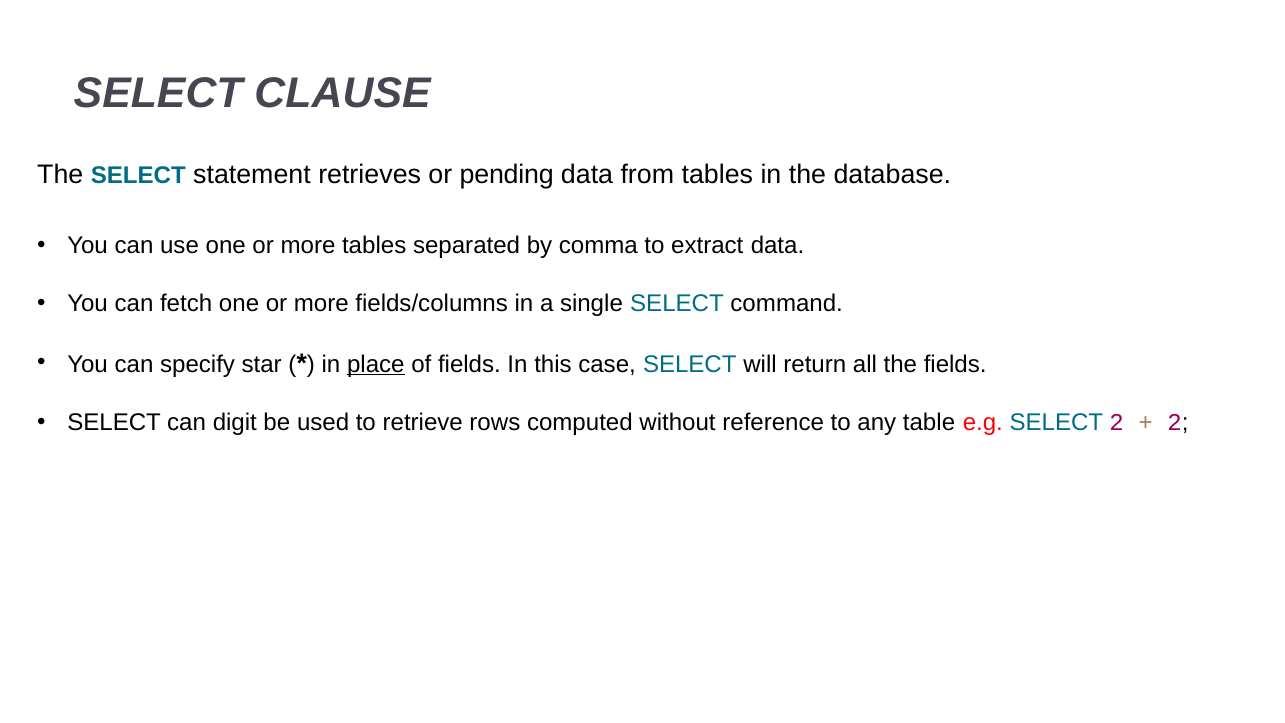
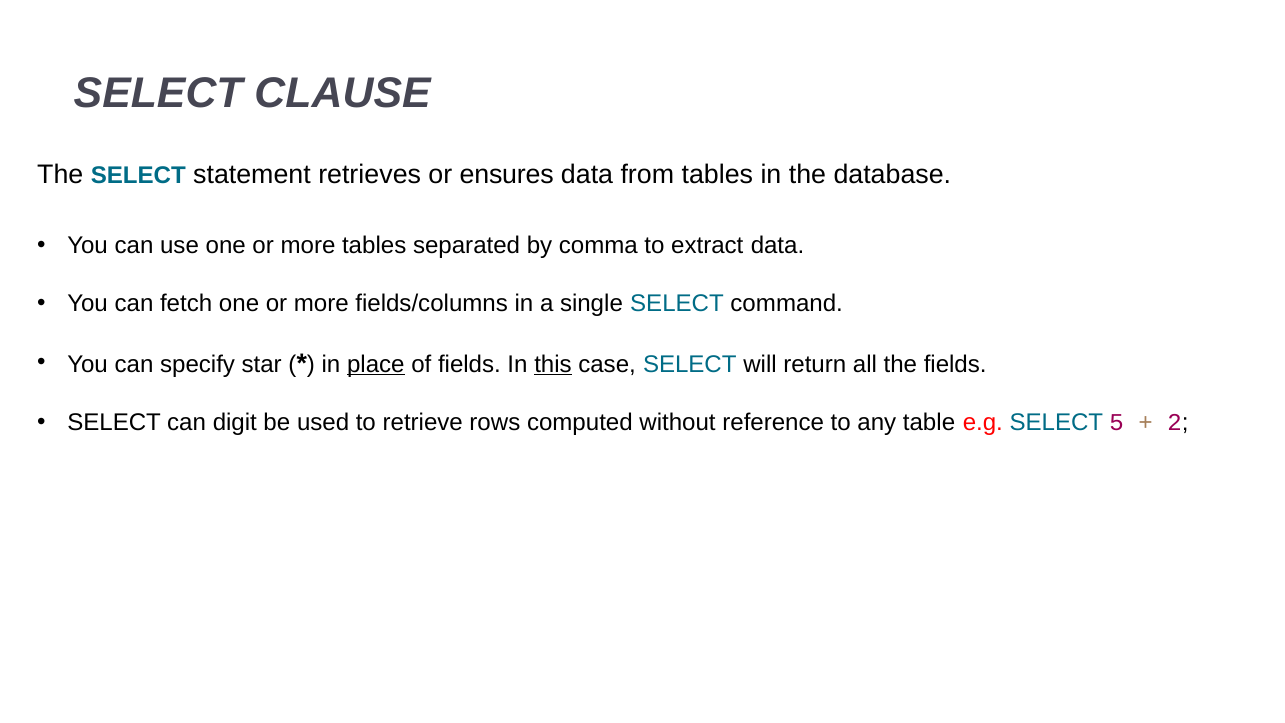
pending: pending -> ensures
this underline: none -> present
SELECT 2: 2 -> 5
